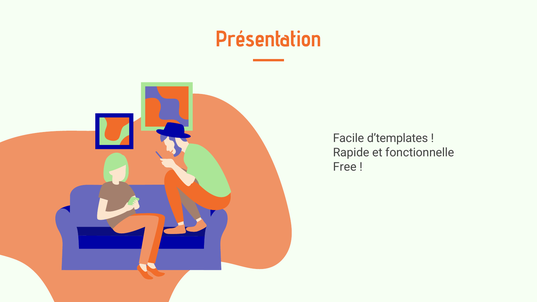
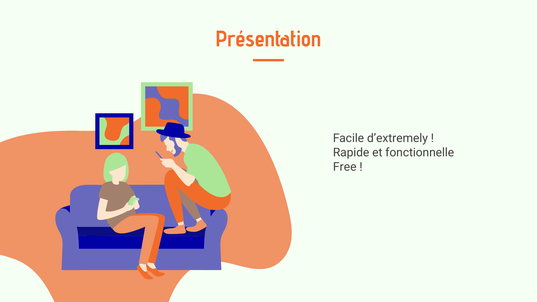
d’templates: d’templates -> d’extremely
